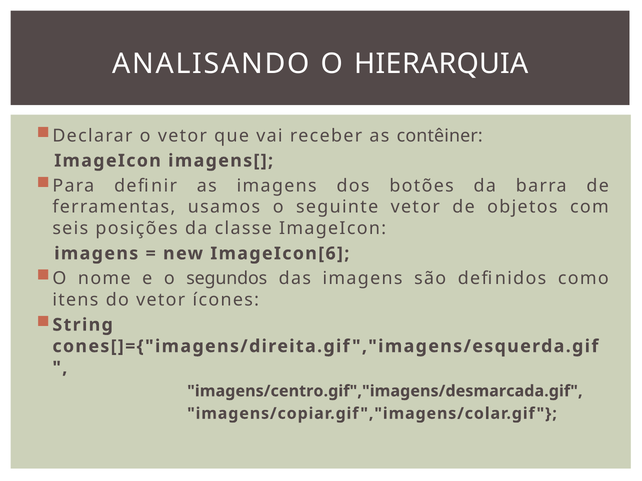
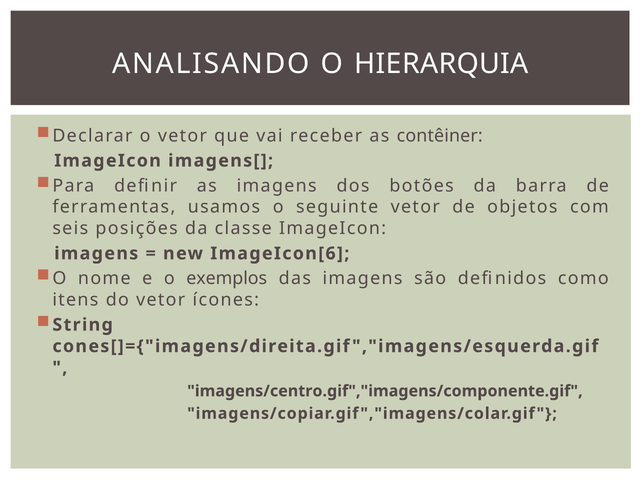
segundos: segundos -> exemplos
imagens/centro.gif","imagens/desmarcada.gif: imagens/centro.gif","imagens/desmarcada.gif -> imagens/centro.gif","imagens/componente.gif
